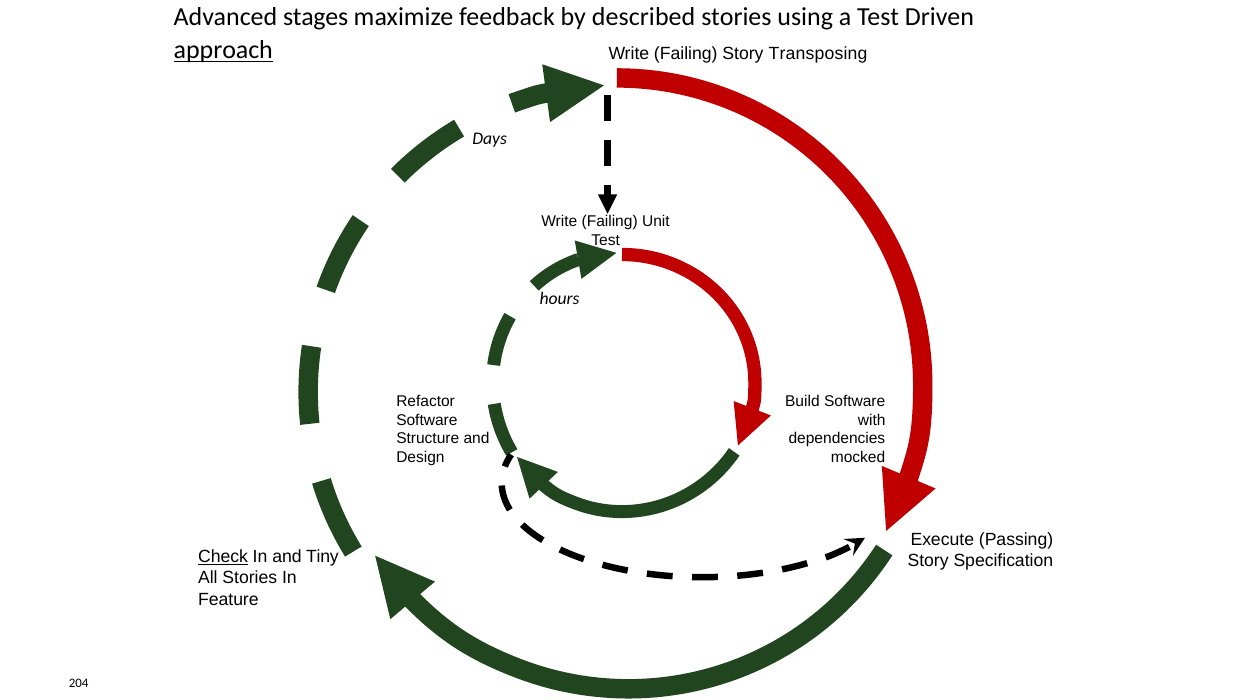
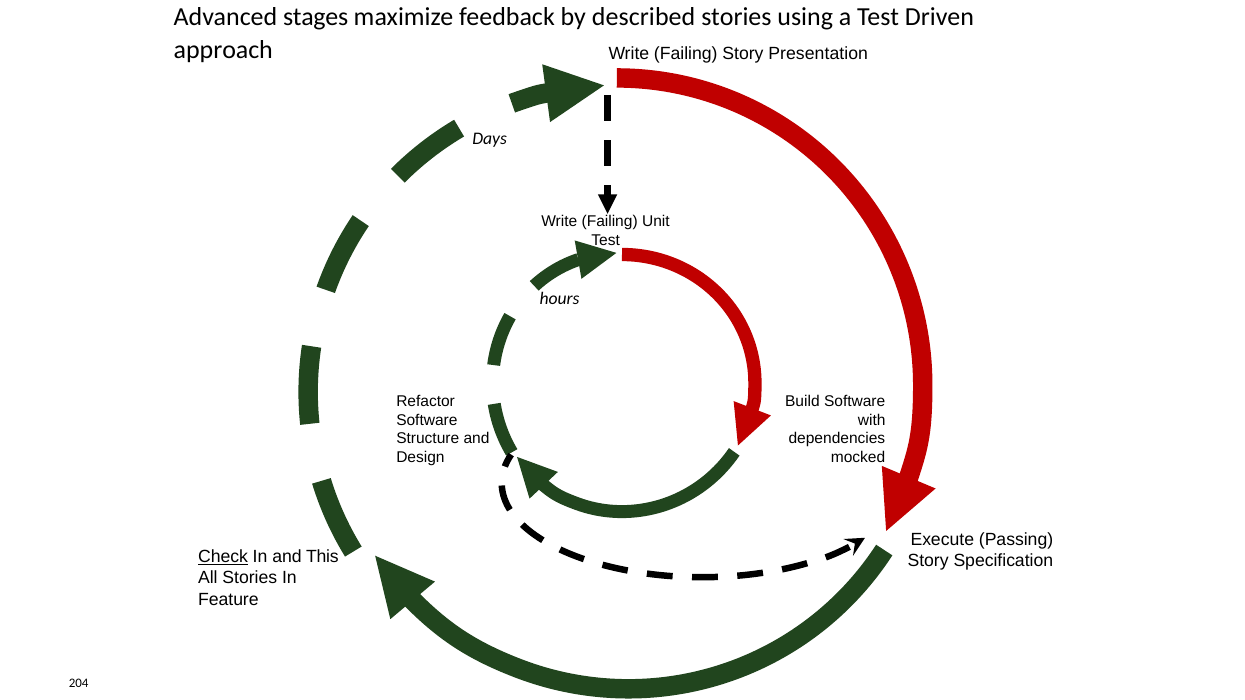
approach underline: present -> none
Transposing: Transposing -> Presentation
Tiny: Tiny -> This
